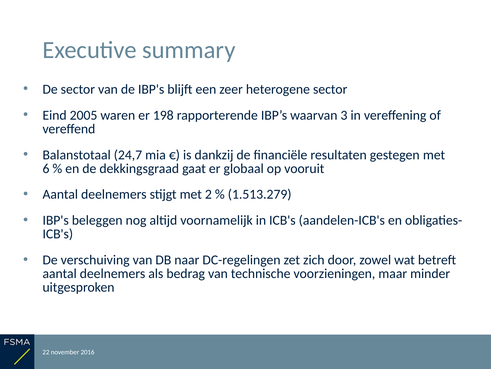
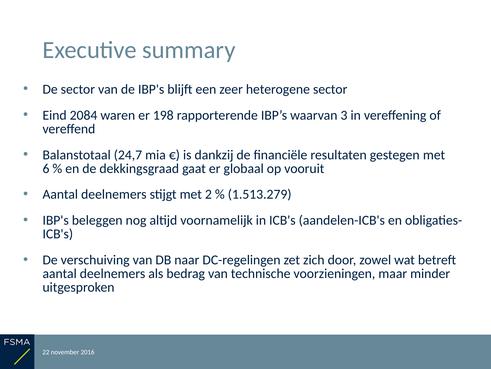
2005: 2005 -> 2084
